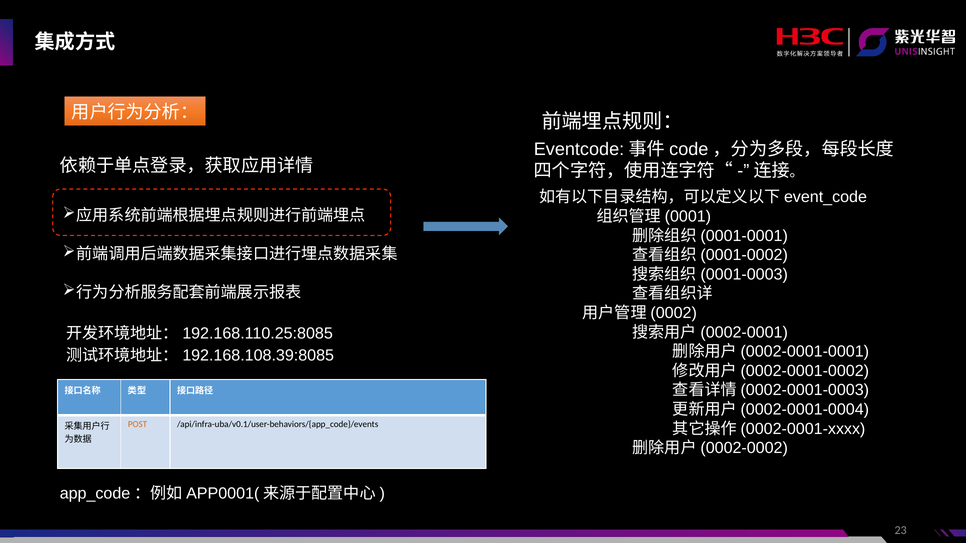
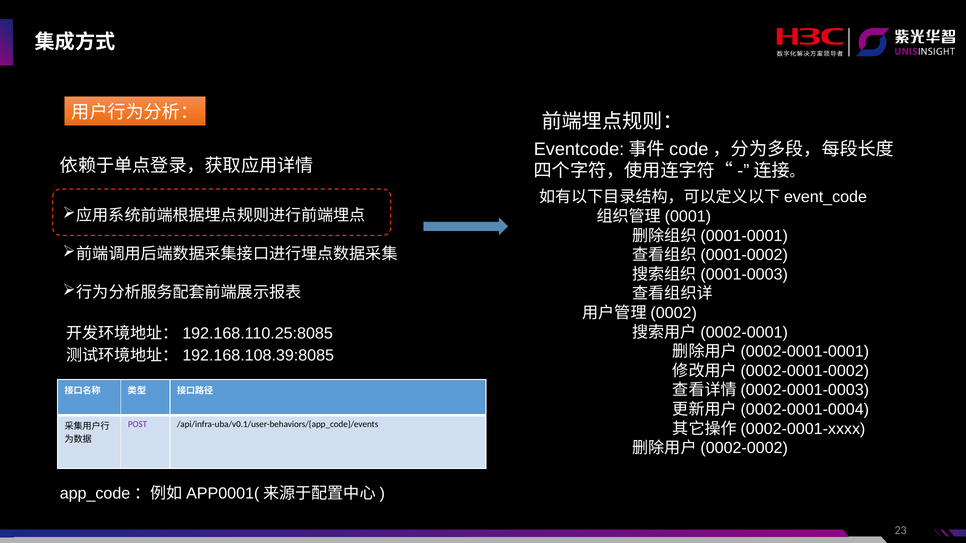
POST colour: orange -> purple
